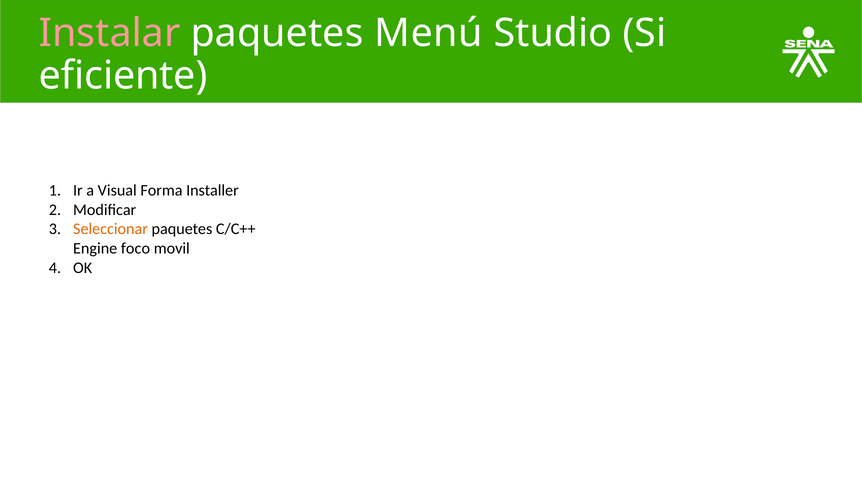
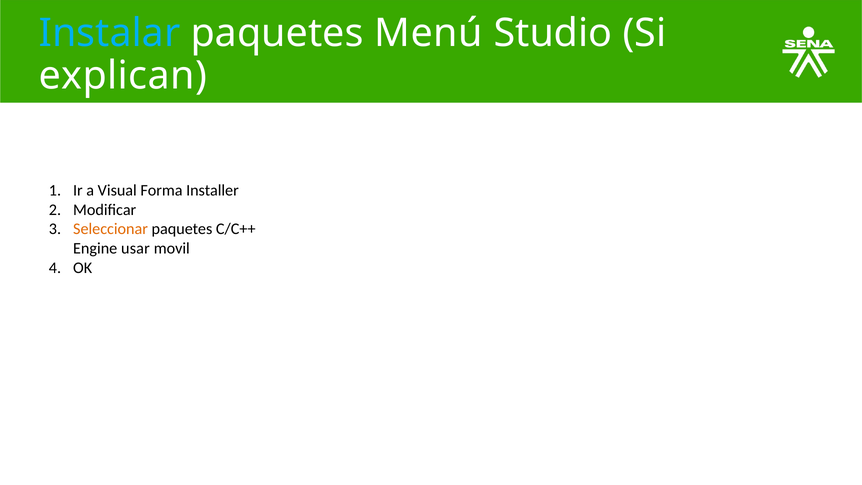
Instalar colour: pink -> light blue
eficiente: eficiente -> explican
foco: foco -> usar
